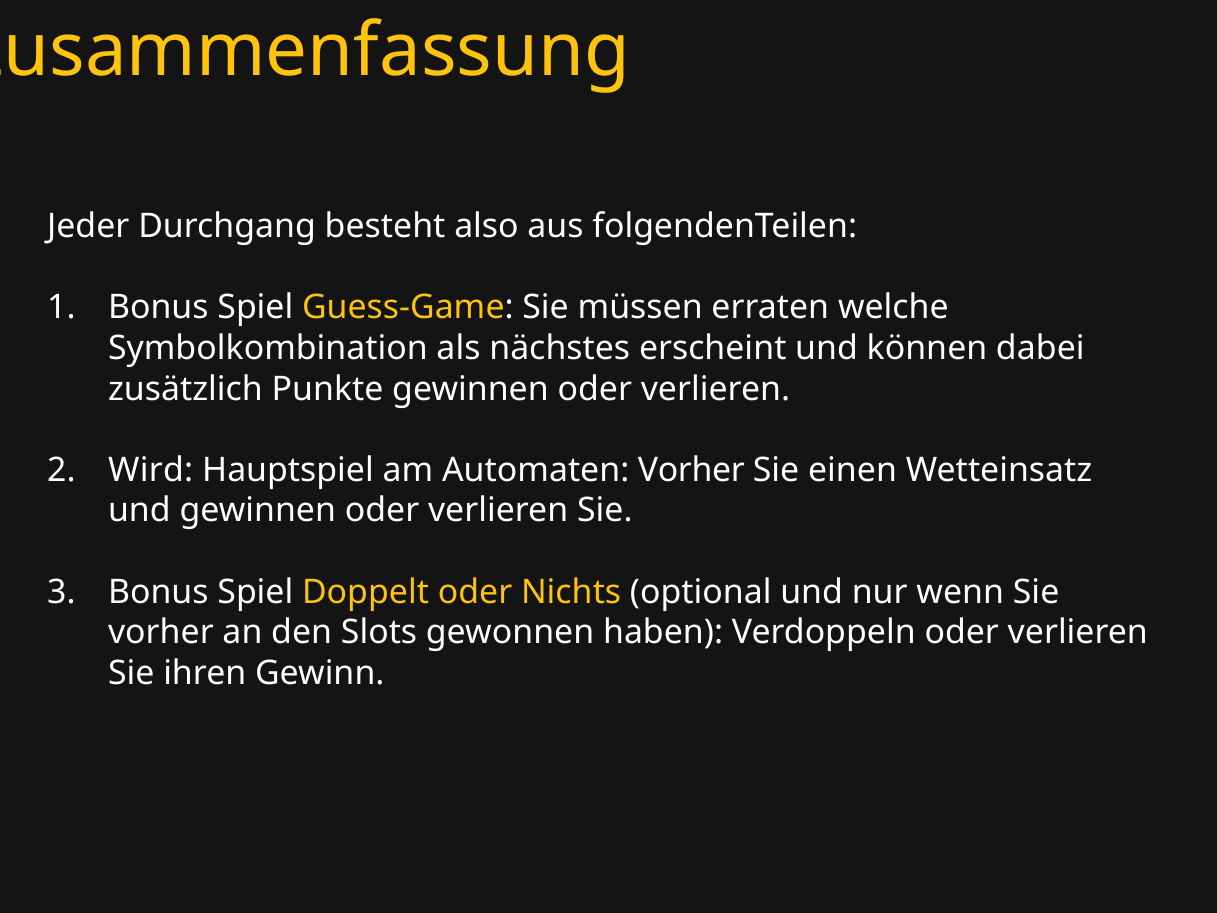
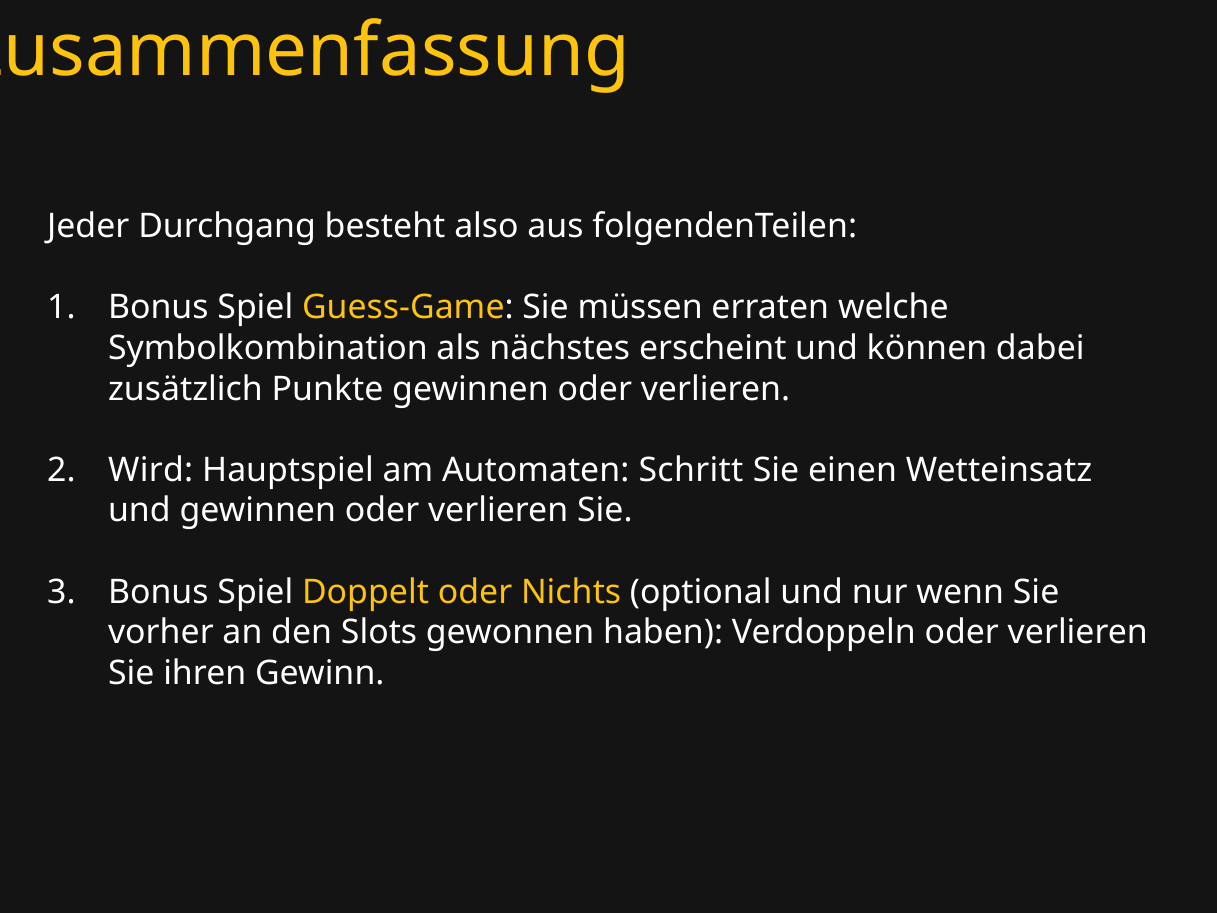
Automaten Vorher: Vorher -> Schritt
